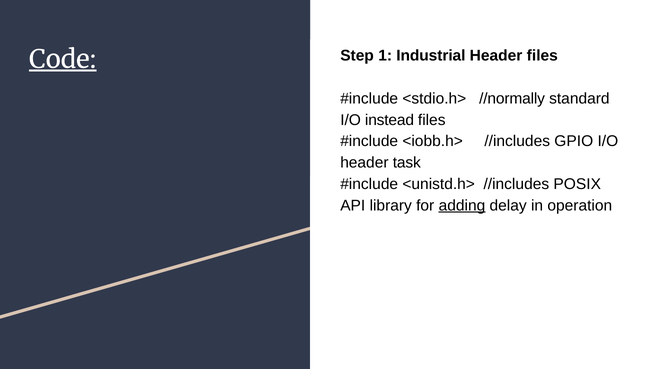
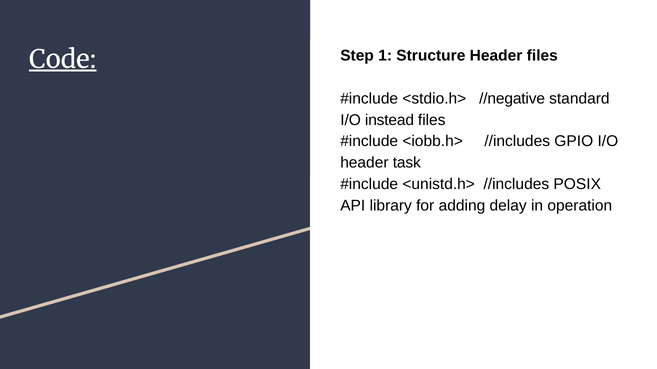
Industrial: Industrial -> Structure
//normally: //normally -> //negative
adding underline: present -> none
